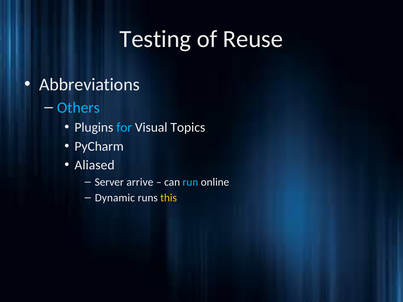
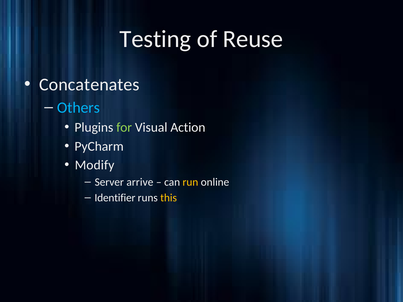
Abbreviations: Abbreviations -> Concatenates
for colour: light blue -> light green
Topics: Topics -> Action
Aliased: Aliased -> Modify
run colour: light blue -> yellow
Dynamic: Dynamic -> Identifier
